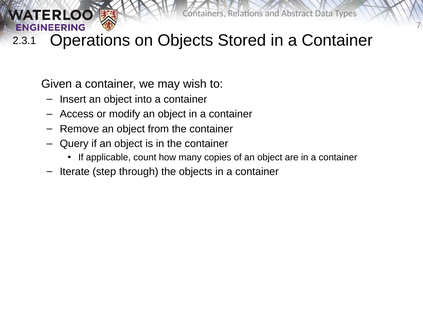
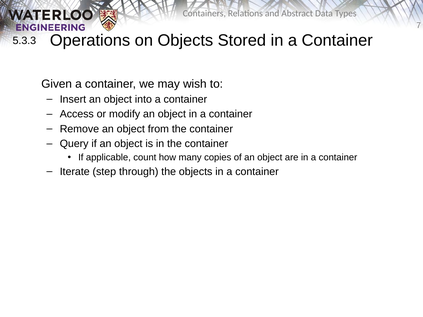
2.3.1: 2.3.1 -> 5.3.3
